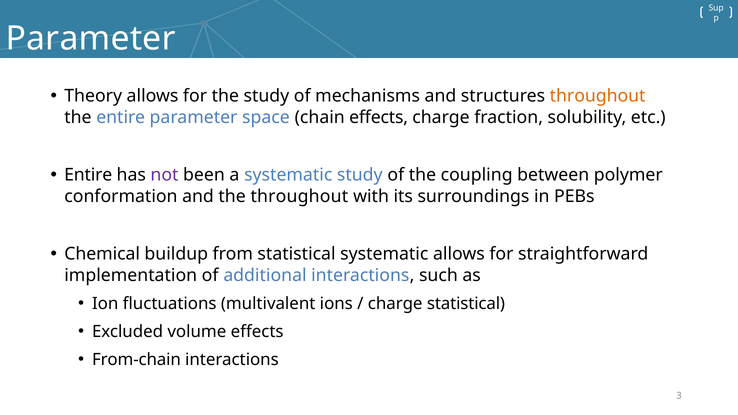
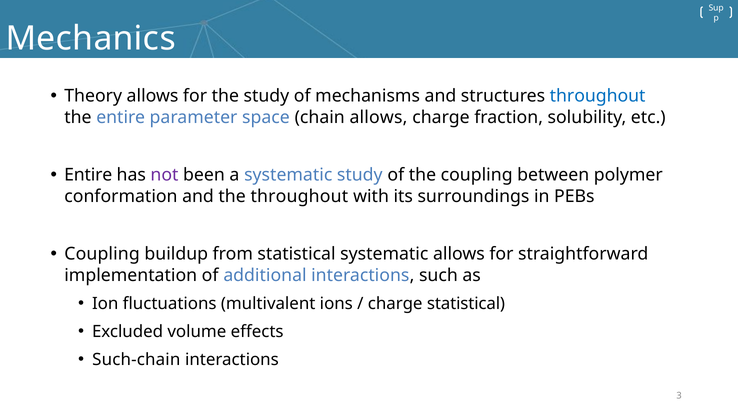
Parameter at (91, 39): Parameter -> Mechanics
throughout at (598, 96) colour: orange -> blue
chain effects: effects -> allows
Chemical at (102, 254): Chemical -> Coupling
From-chain: From-chain -> Such-chain
